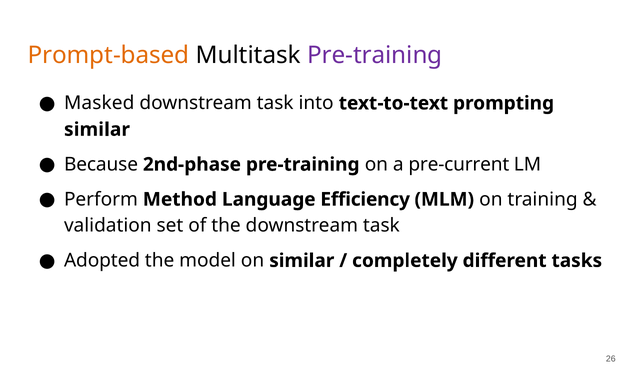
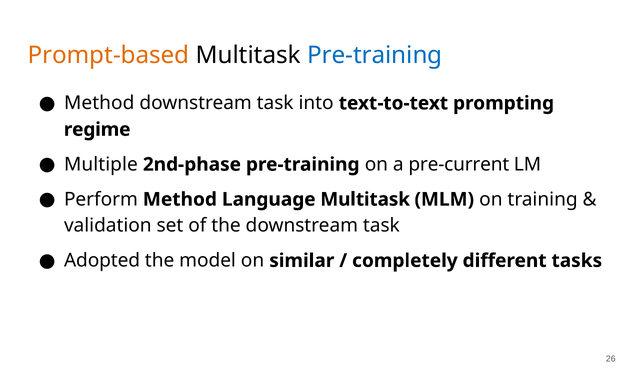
Pre-training at (375, 55) colour: purple -> blue
Masked at (99, 103): Masked -> Method
similar at (97, 130): similar -> regime
Because: Because -> Multiple
Language Efficiency: Efficiency -> Multitask
